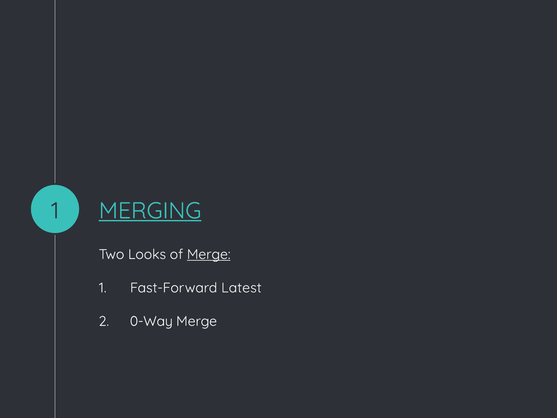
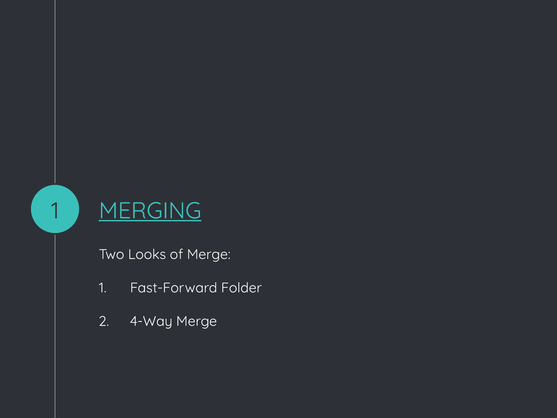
Merge at (209, 254) underline: present -> none
Latest: Latest -> Folder
0-Way: 0-Way -> 4-Way
